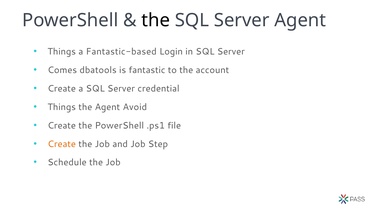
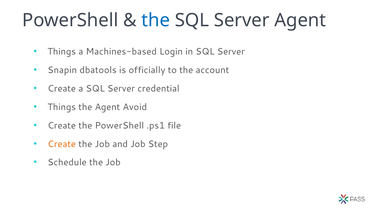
the at (156, 20) colour: black -> blue
Fantastic-based: Fantastic-based -> Machines-based
Comes: Comes -> Snapin
fantastic: fantastic -> officially
